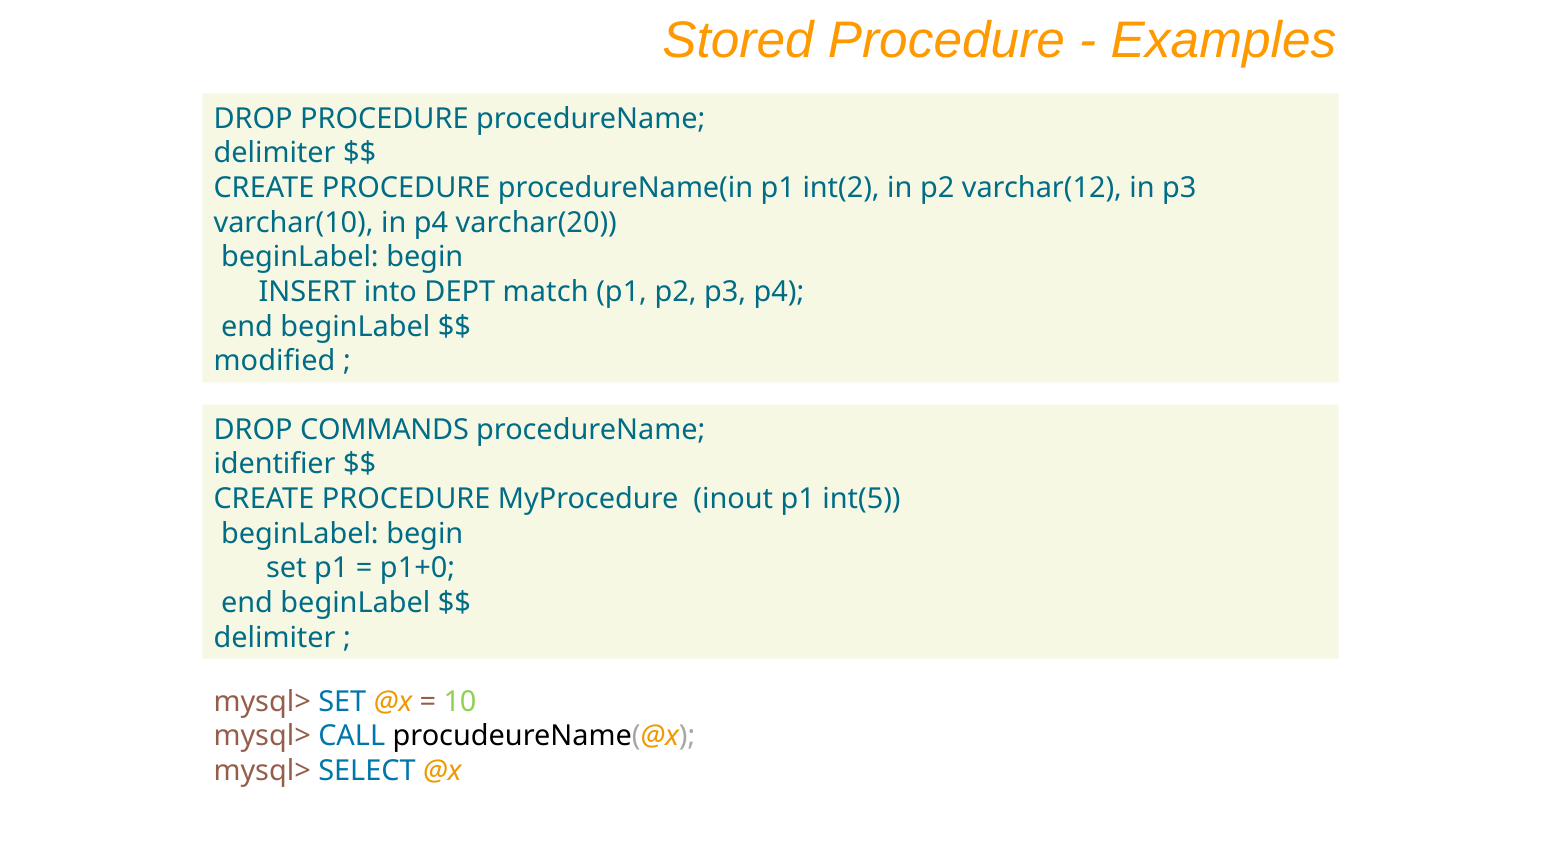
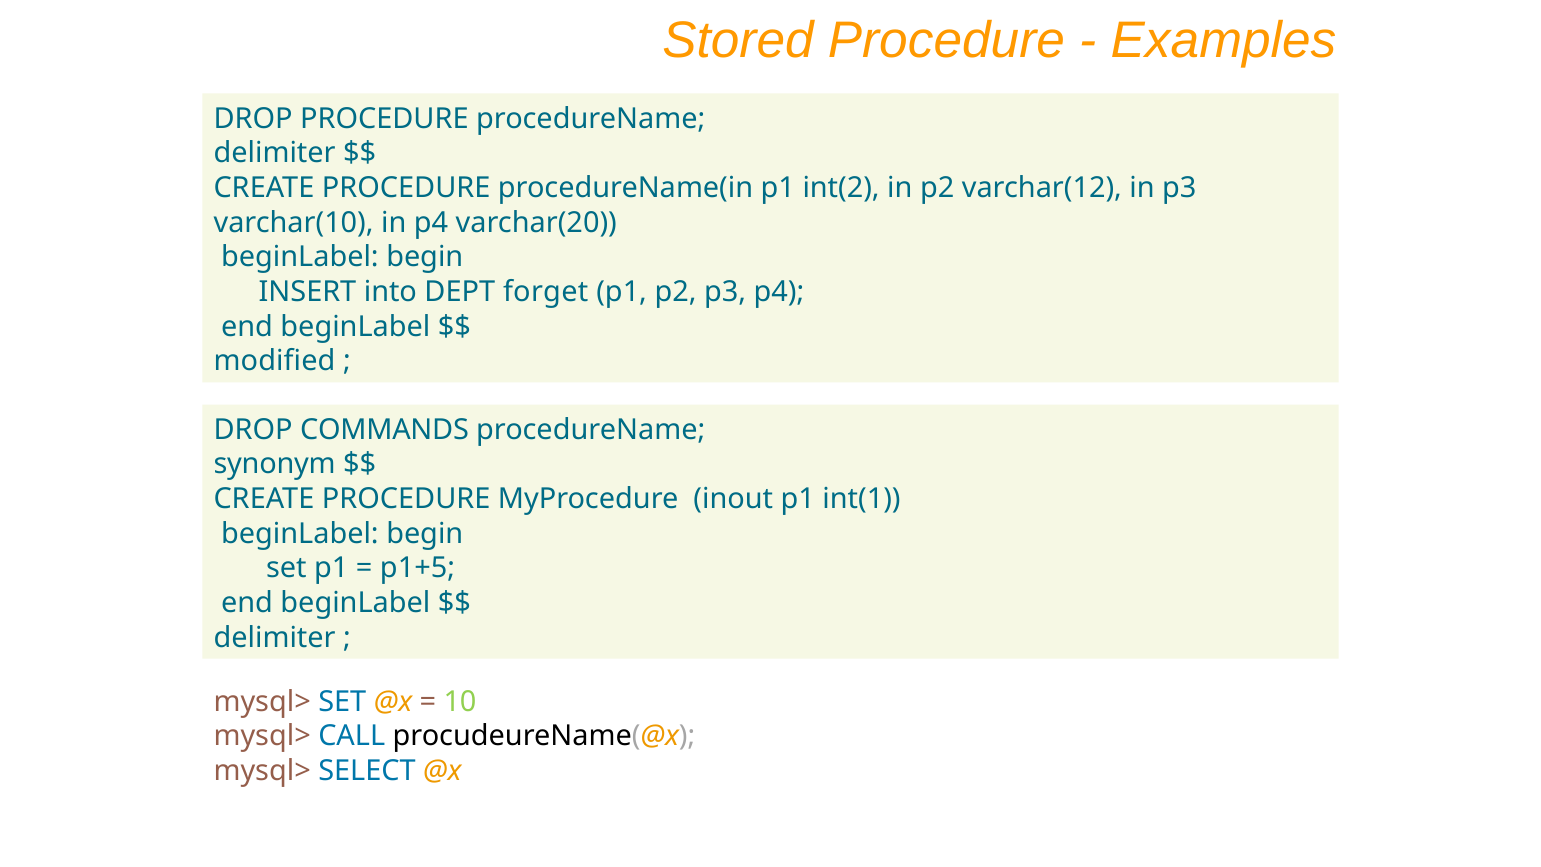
match: match -> forget
identifier: identifier -> synonym
int(5: int(5 -> int(1
p1+0: p1+0 -> p1+5
